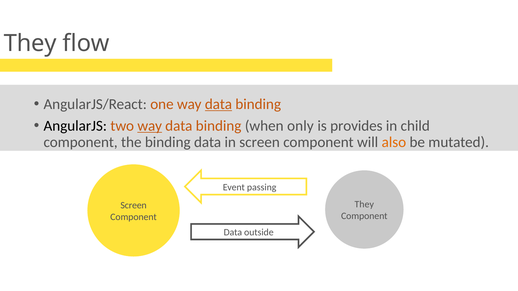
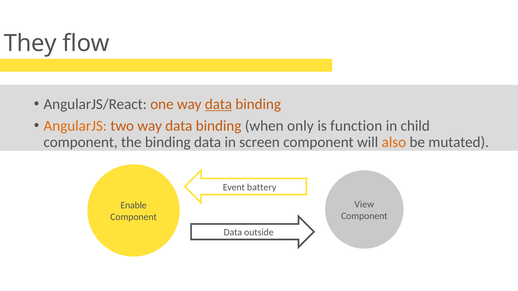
AngularJS colour: black -> orange
way at (150, 126) underline: present -> none
provides: provides -> function
passing: passing -> battery
They at (364, 205): They -> View
Screen at (134, 206): Screen -> Enable
